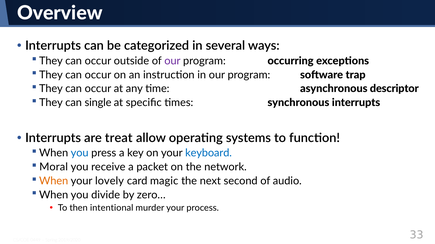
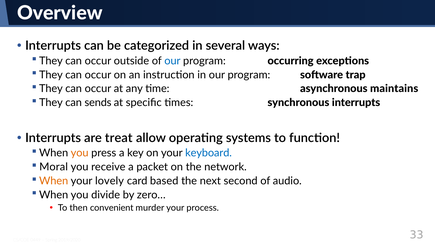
our at (172, 61) colour: purple -> blue
descriptor: descriptor -> maintains
single: single -> sends
you at (80, 154) colour: blue -> orange
magic: magic -> based
intentional: intentional -> convenient
